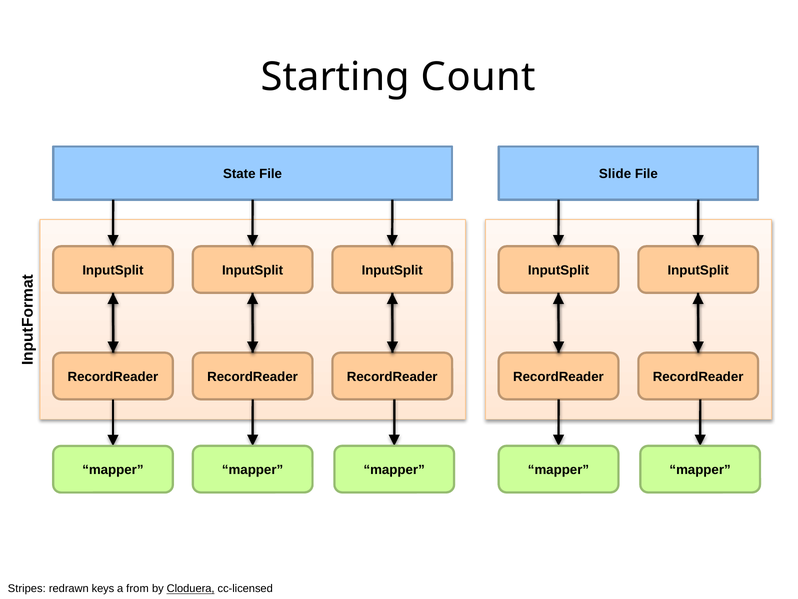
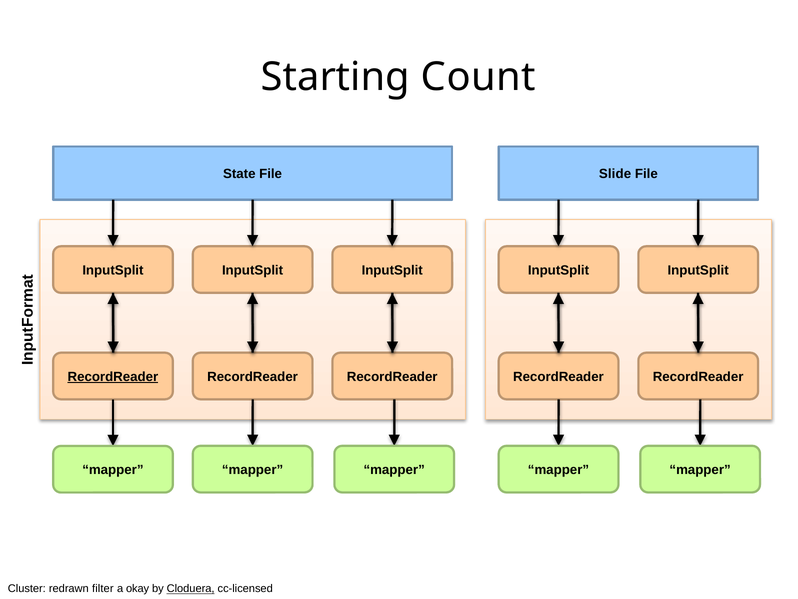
RecordReader at (113, 377) underline: none -> present
Stripes: Stripes -> Cluster
keys: keys -> filter
from: from -> okay
